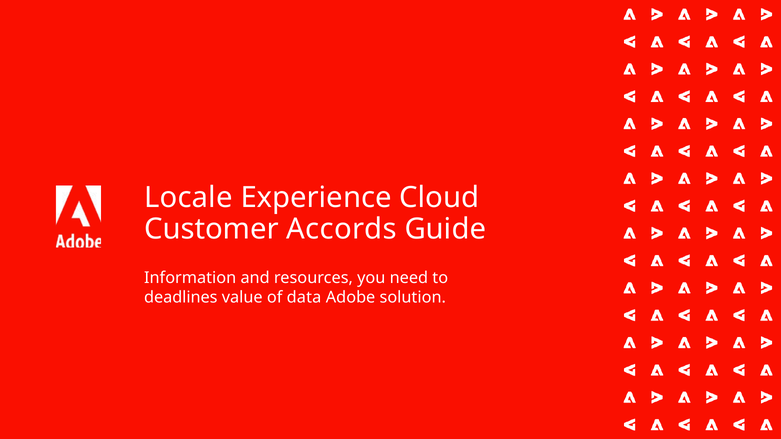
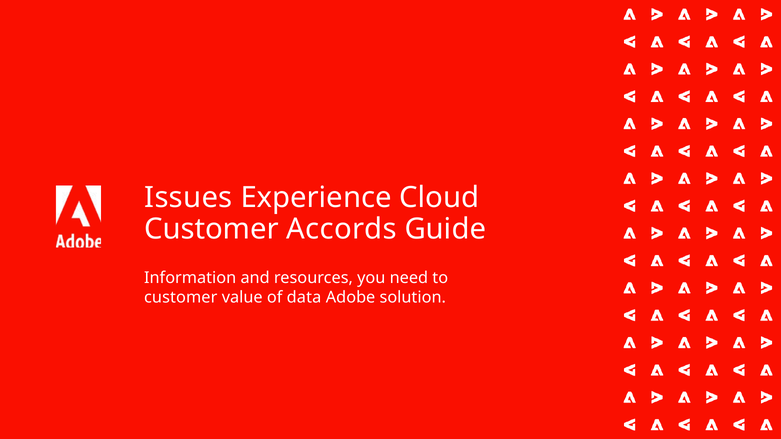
Locale: Locale -> Issues
deadlines at (181, 298): deadlines -> customer
